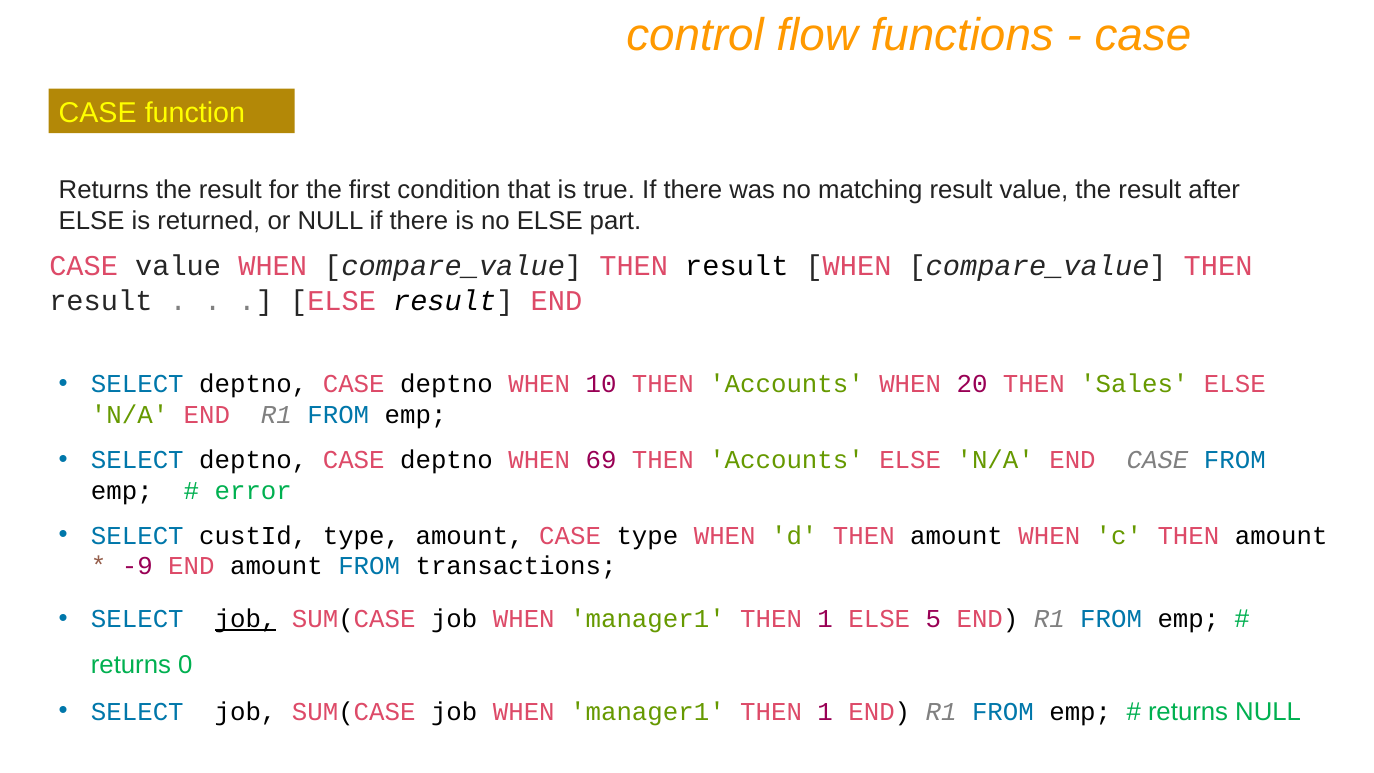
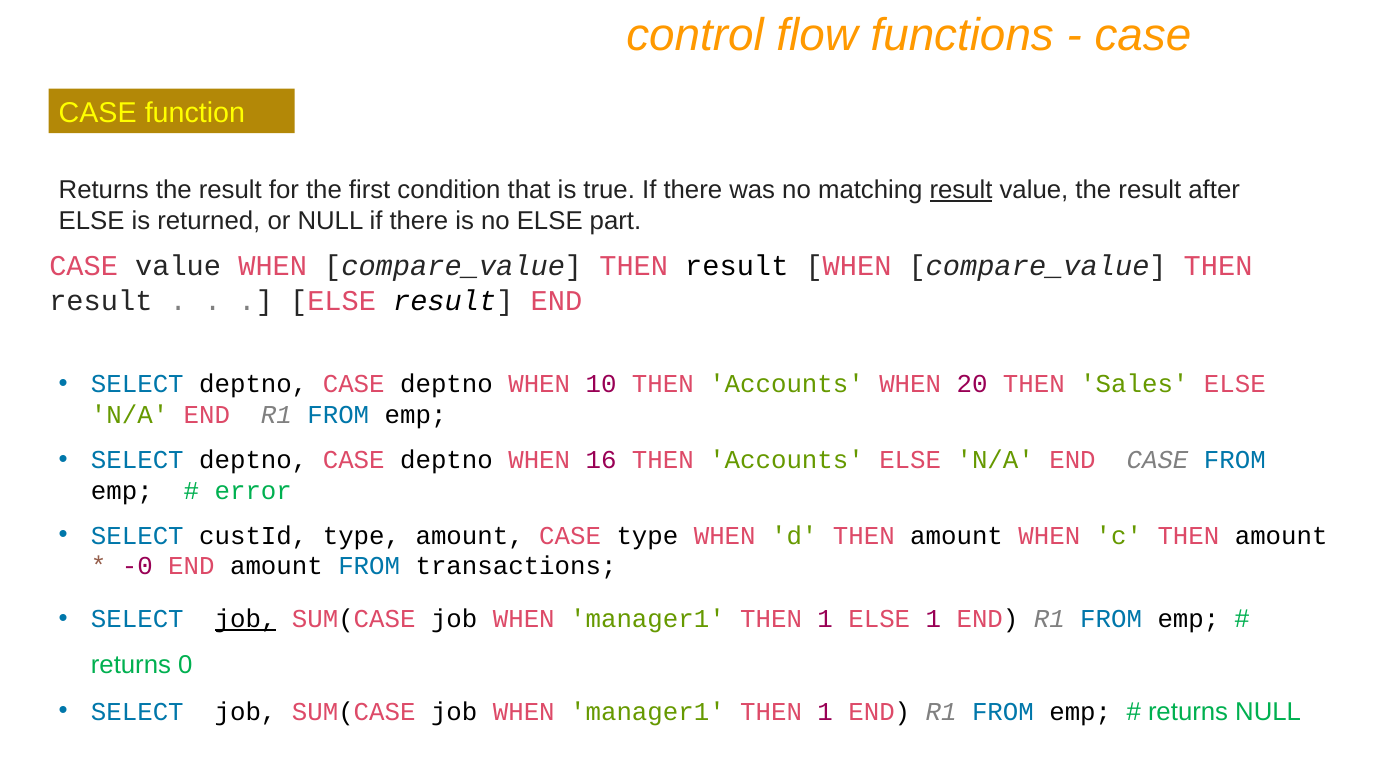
result at (961, 190) underline: none -> present
69: 69 -> 16
-9: -9 -> -0
ELSE 5: 5 -> 1
